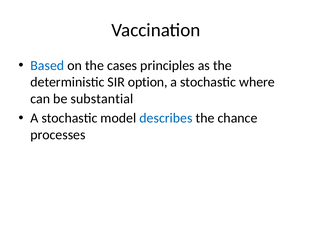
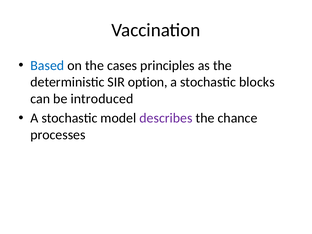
where: where -> blocks
substantial: substantial -> introduced
describes colour: blue -> purple
